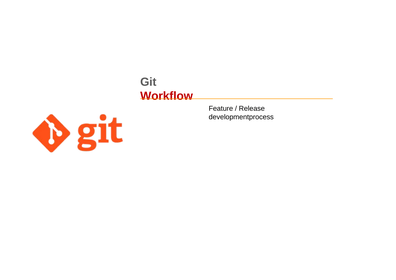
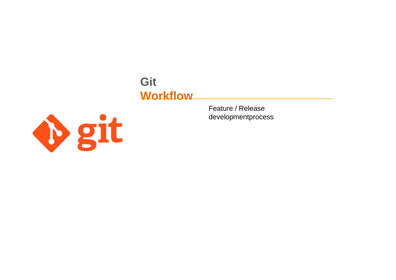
Workﬂow colour: red -> orange
